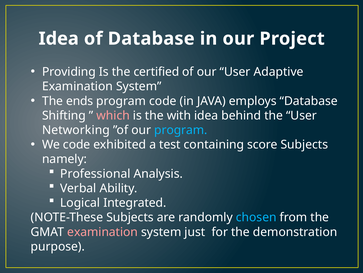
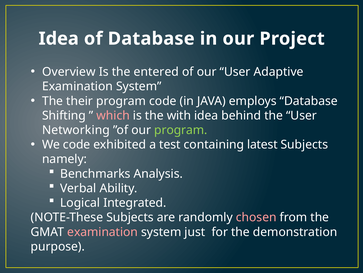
Providing: Providing -> Overview
certified: certified -> entered
ends: ends -> their
program at (181, 130) colour: light blue -> light green
score: score -> latest
Professional: Professional -> Benchmarks
chosen colour: light blue -> pink
